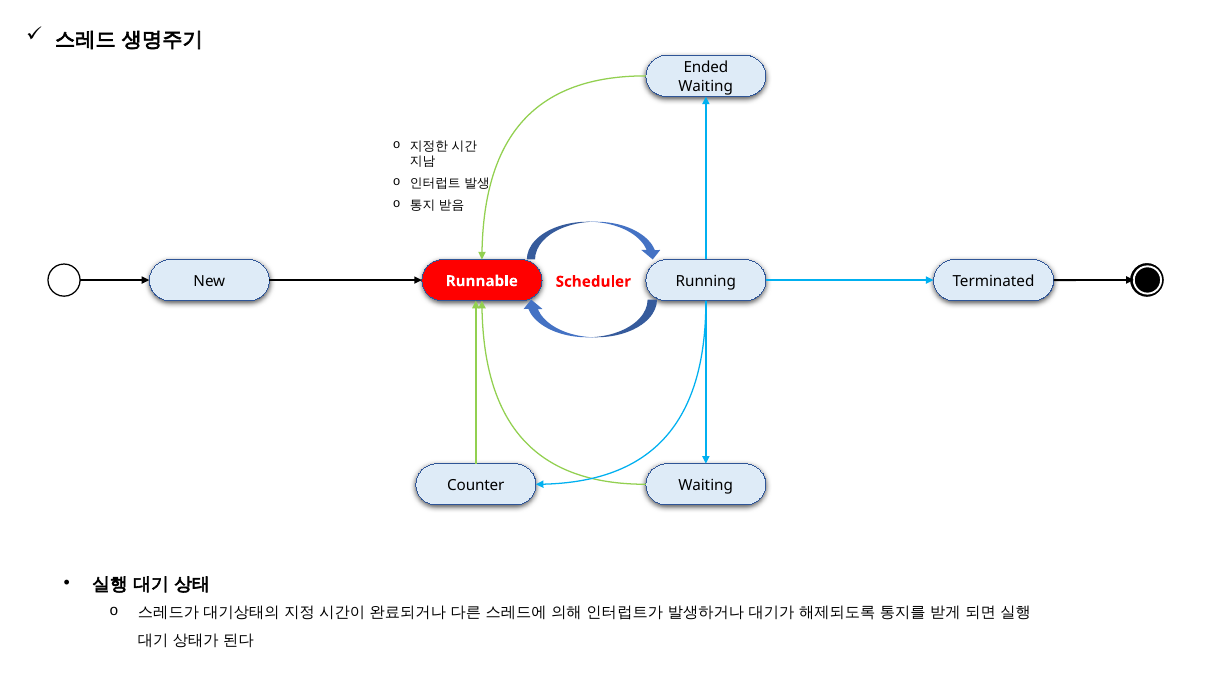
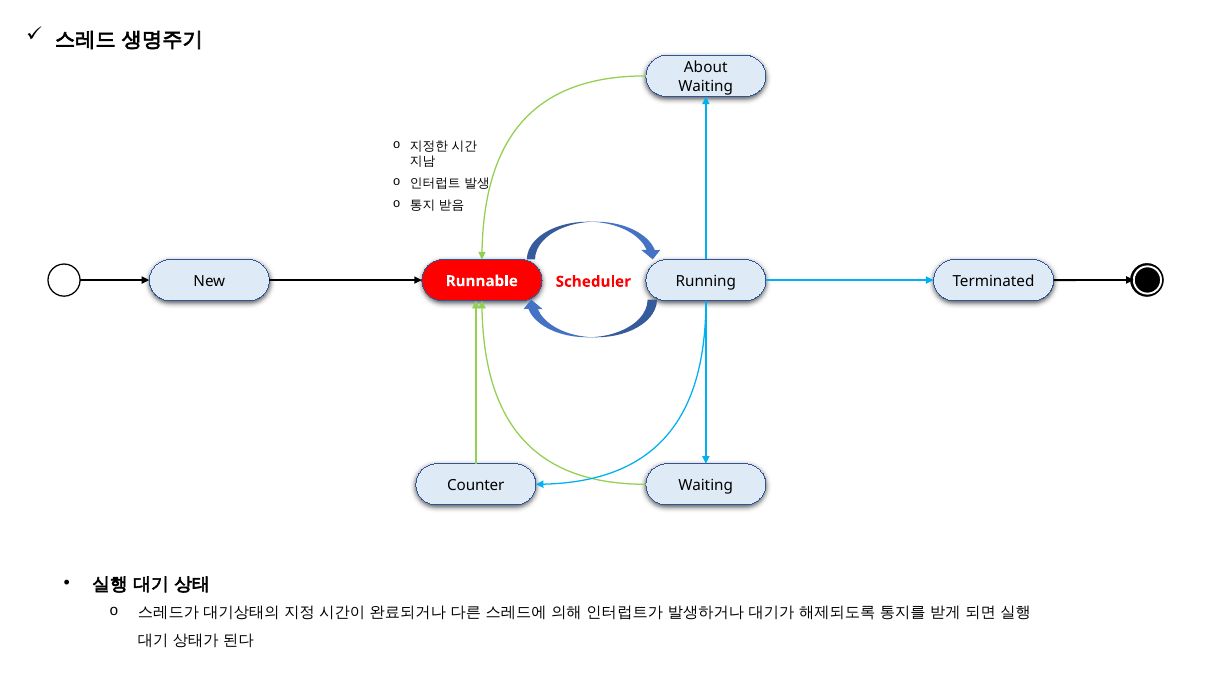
Ended: Ended -> About
